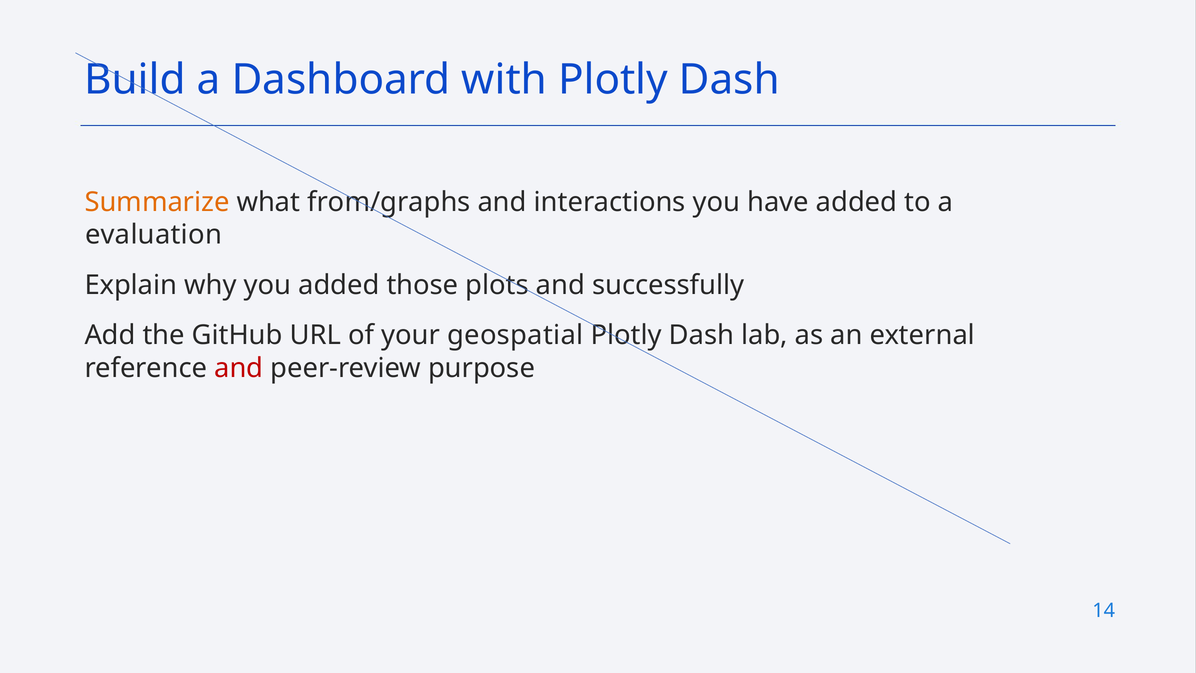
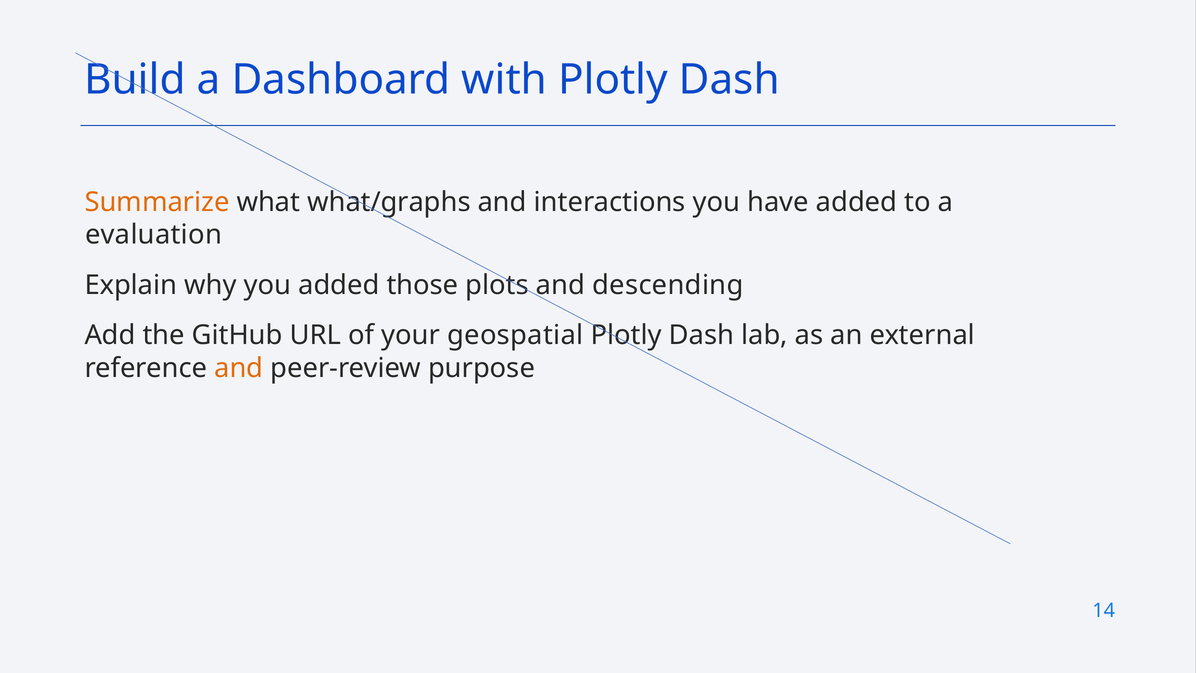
from/graphs: from/graphs -> what/graphs
successfully: successfully -> descending
and at (239, 368) colour: red -> orange
